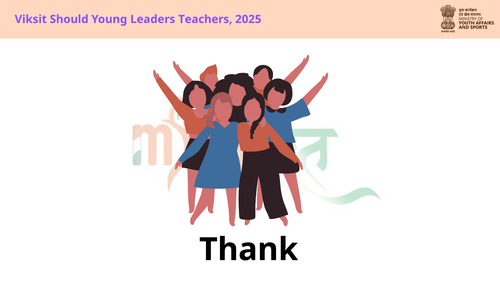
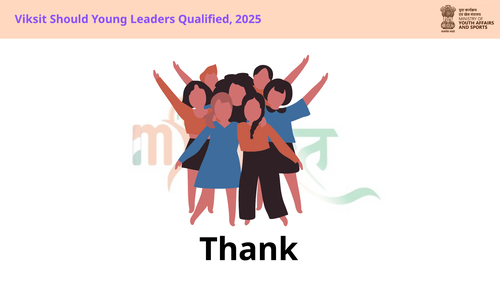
Teachers: Teachers -> Qualified
